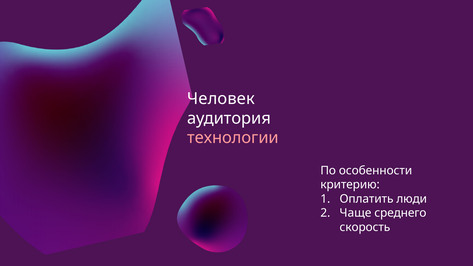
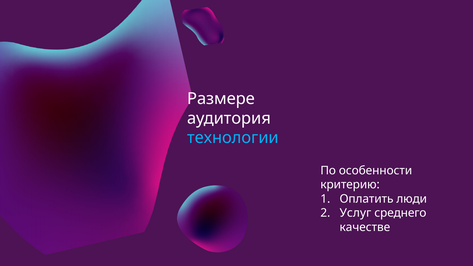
Человек: Человек -> Размере
технологии colour: pink -> light blue
Чаще: Чаще -> Услуг
скорость: скорость -> качестве
